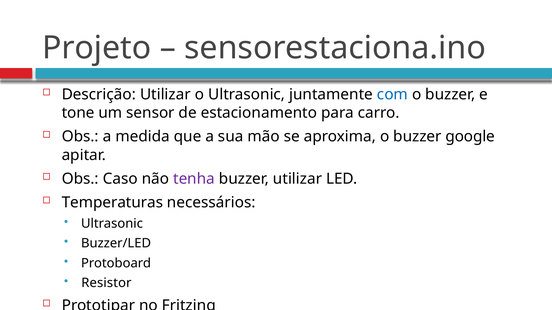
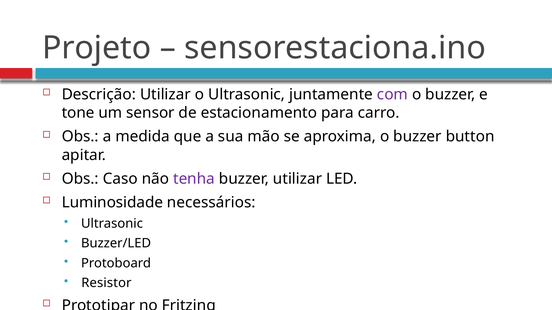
com colour: blue -> purple
google: google -> button
Temperaturas: Temperaturas -> Luminosidade
